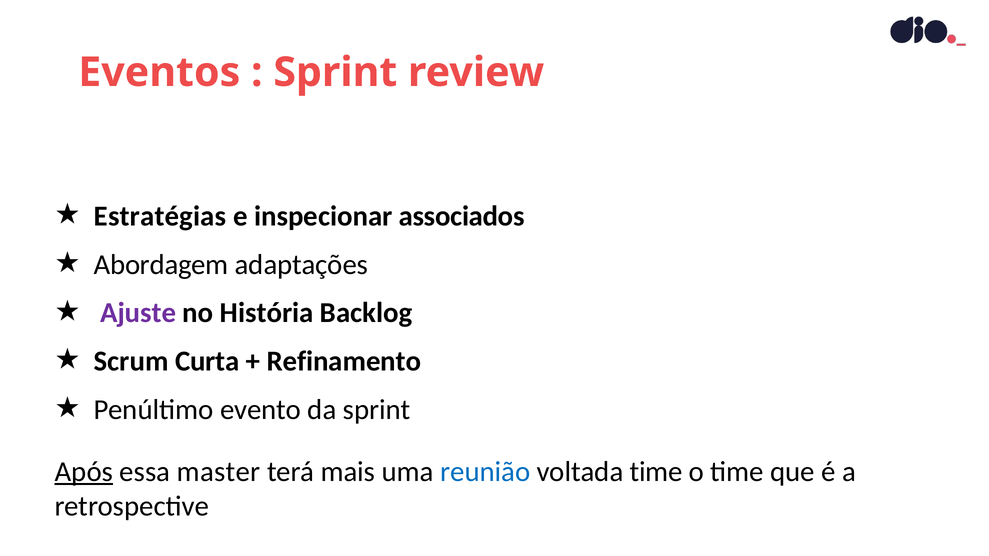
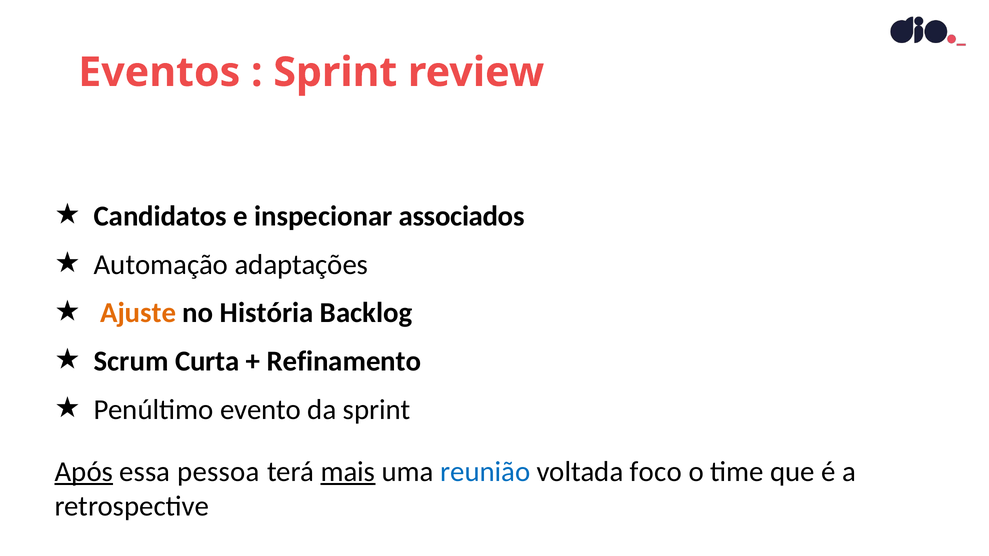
Estratégias: Estratégias -> Candidatos
Abordagem: Abordagem -> Automação
Ajuste colour: purple -> orange
master: master -> pessoa
mais underline: none -> present
voltada time: time -> foco
